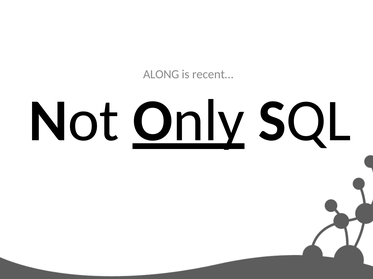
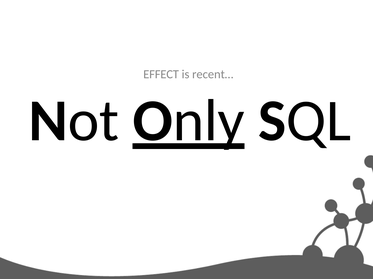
ALONG: ALONG -> EFFECT
